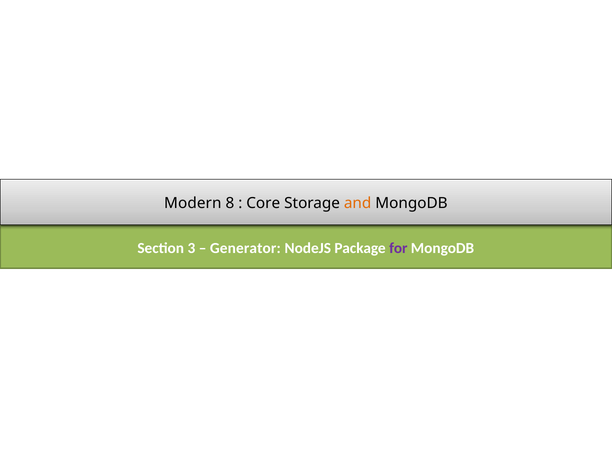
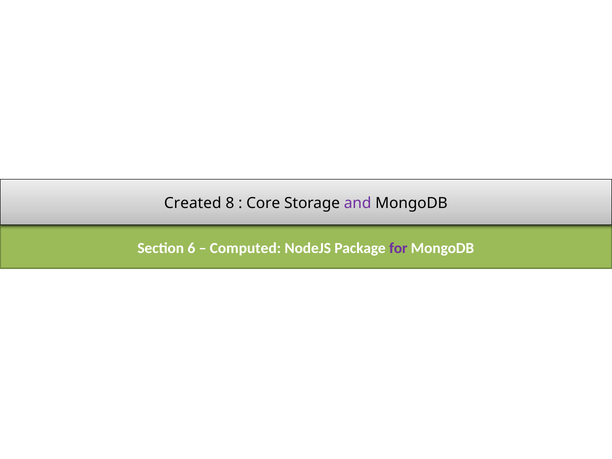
Modern: Modern -> Created
and colour: orange -> purple
3: 3 -> 6
Generator: Generator -> Computed
